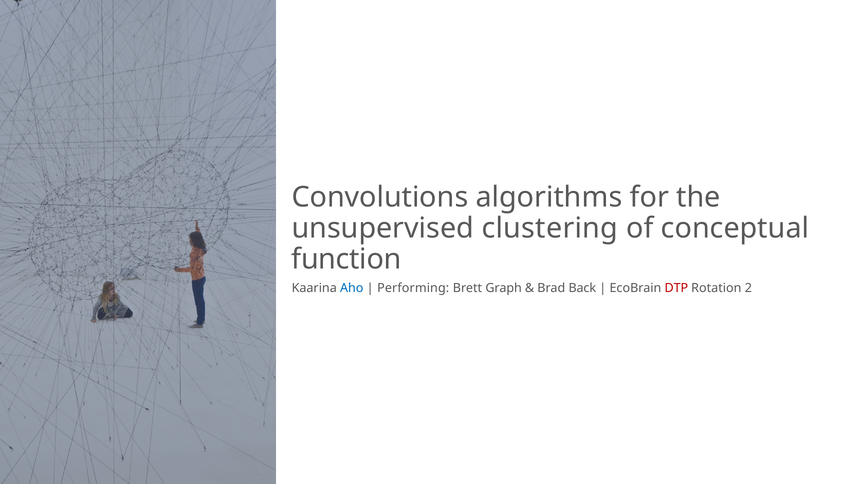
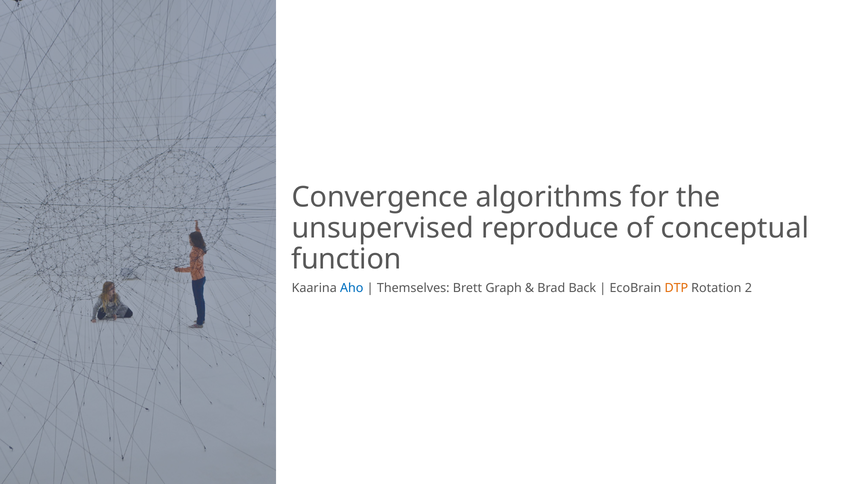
Convolutions: Convolutions -> Convergence
clustering: clustering -> reproduce
Performing: Performing -> Themselves
DTP colour: red -> orange
